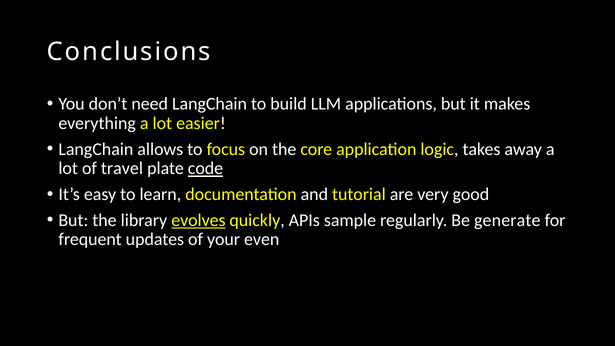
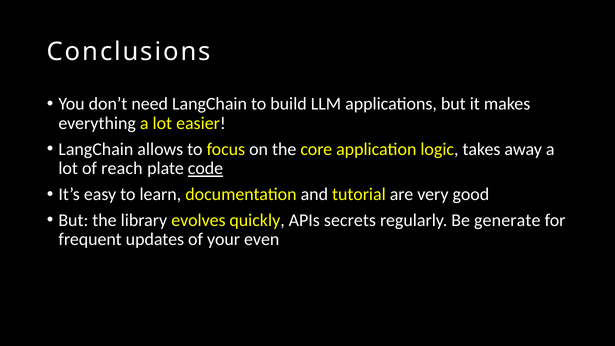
travel: travel -> reach
evolves underline: present -> none
sample: sample -> secrets
